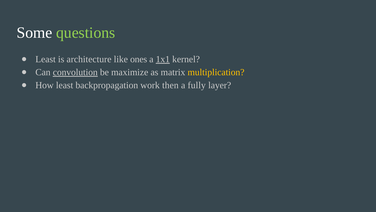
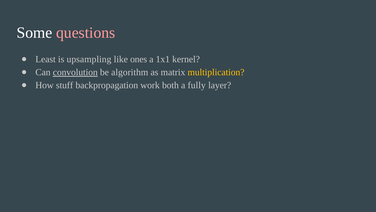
questions colour: light green -> pink
architecture: architecture -> upsampling
1x1 underline: present -> none
maximize: maximize -> algorithm
How least: least -> stuff
then: then -> both
